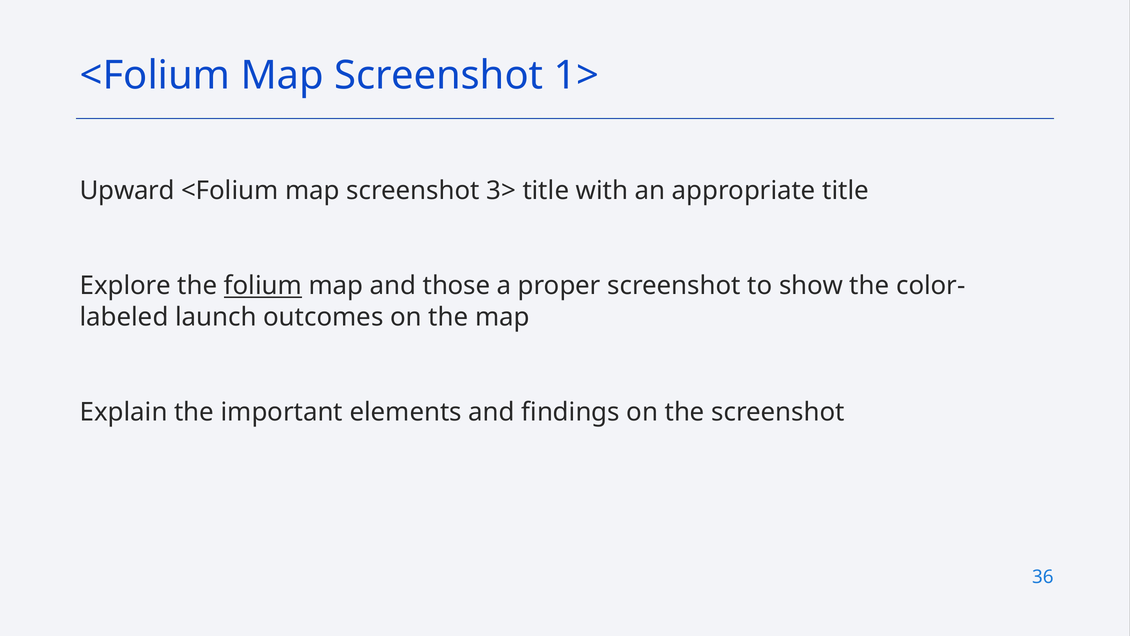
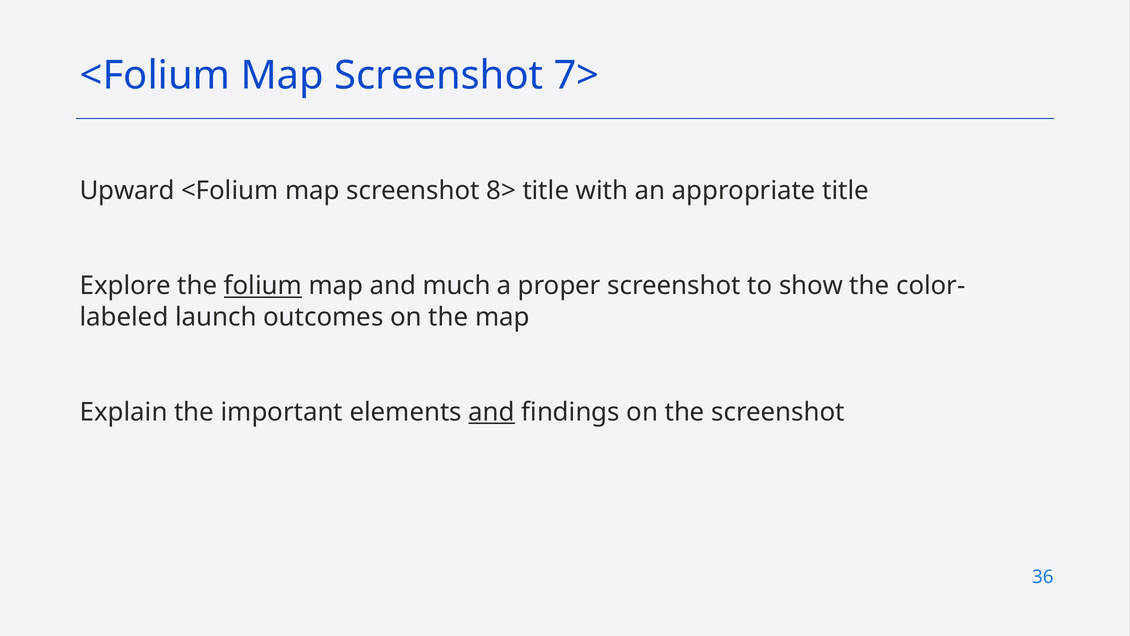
1>: 1> -> 7>
3>: 3> -> 8>
those: those -> much
and at (492, 412) underline: none -> present
